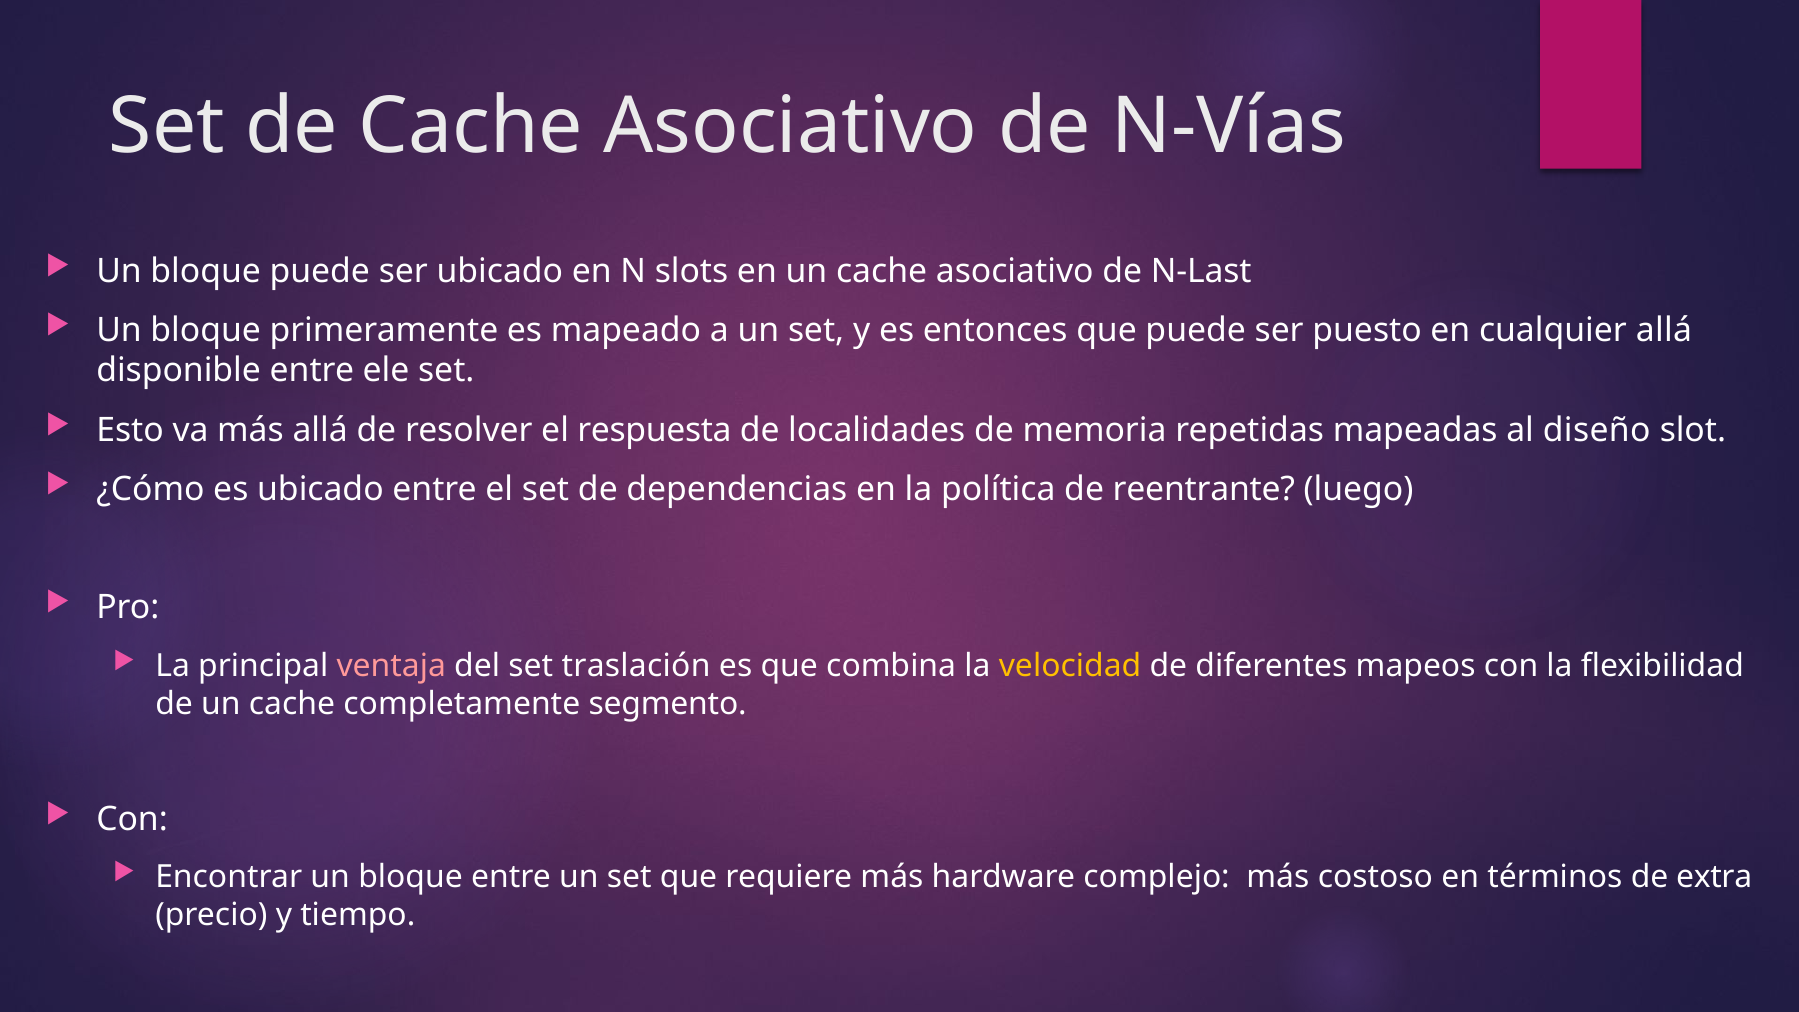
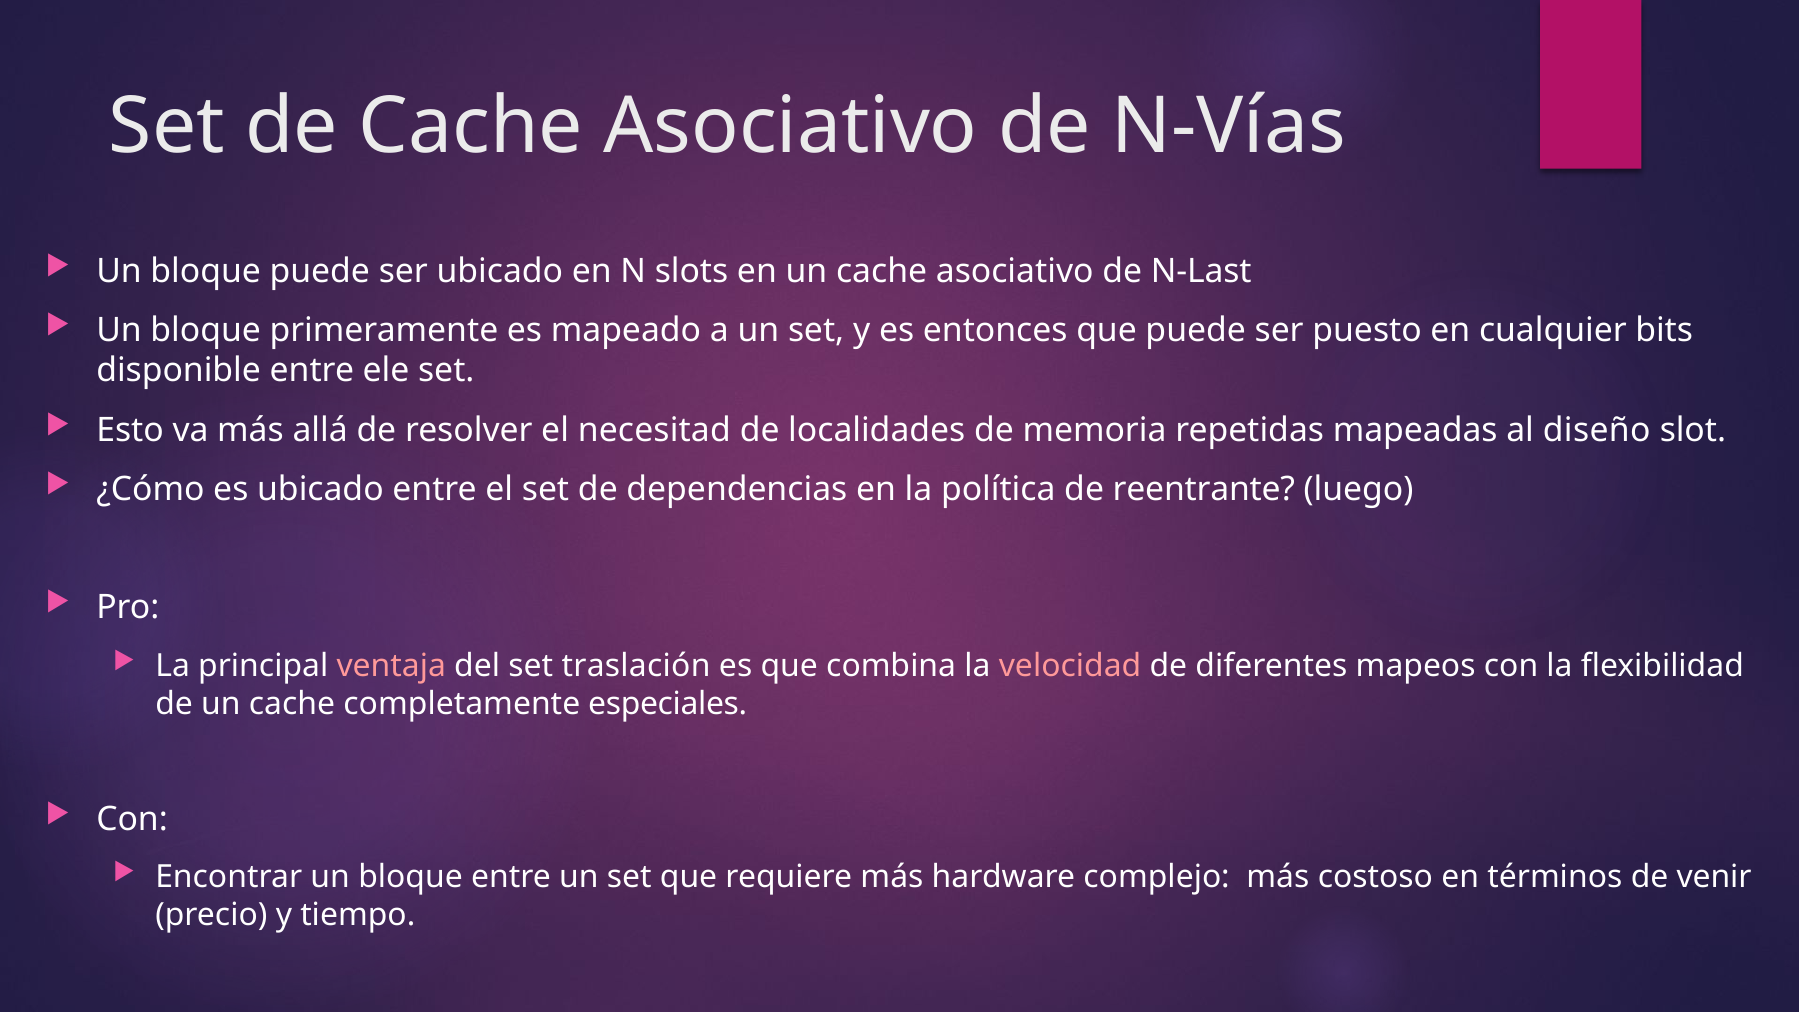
cualquier allá: allá -> bits
respuesta: respuesta -> necesitad
velocidad colour: yellow -> pink
segmento: segmento -> especiales
extra: extra -> venir
